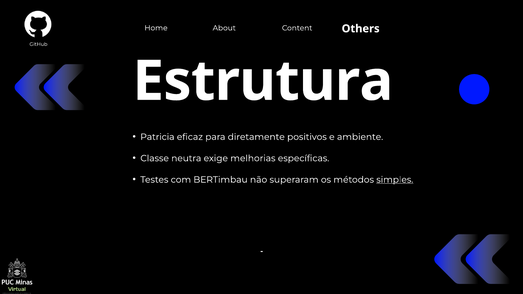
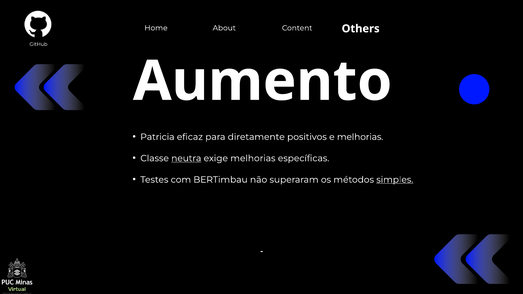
Estrutura: Estrutura -> Aumento
e ambiente: ambiente -> melhorias
neutra underline: none -> present
